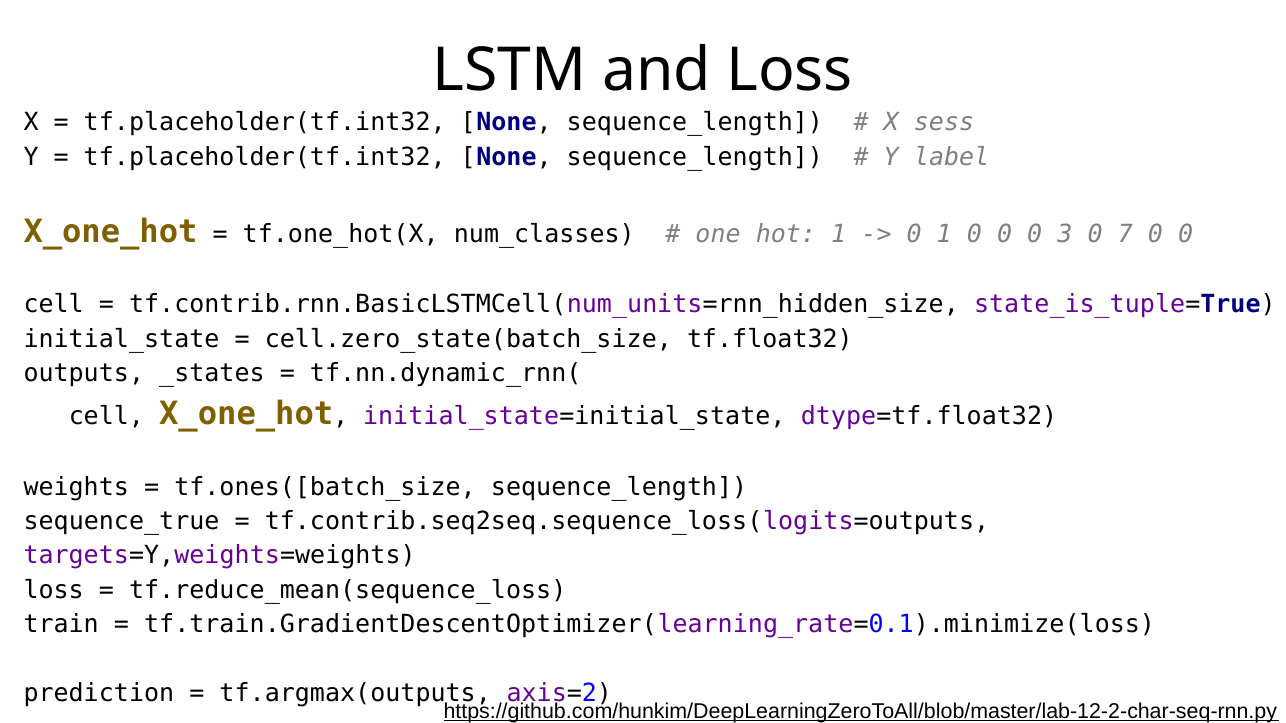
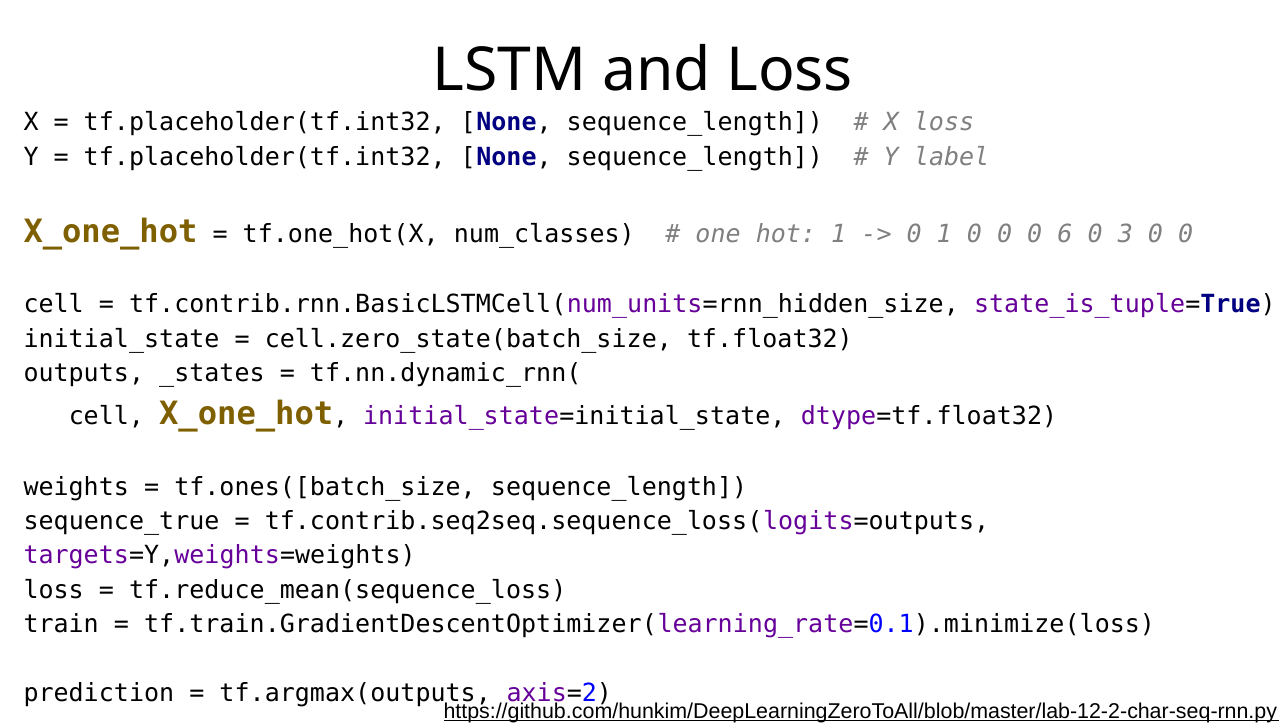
X sess: sess -> loss
3: 3 -> 6
7: 7 -> 3
